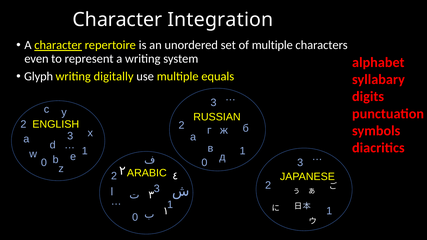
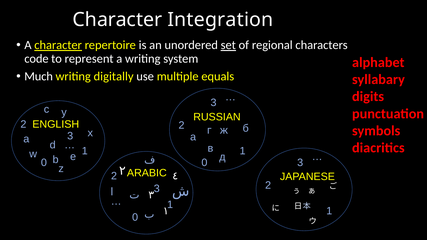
set underline: none -> present
of multiple: multiple -> regional
even: even -> code
Glyph: Glyph -> Much
